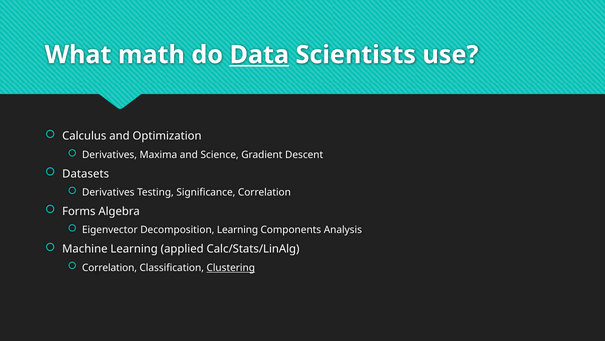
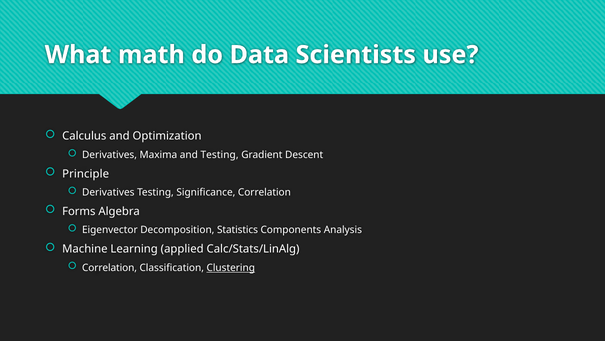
Data underline: present -> none
and Science: Science -> Testing
Datasets: Datasets -> Principle
Decomposition Learning: Learning -> Statistics
